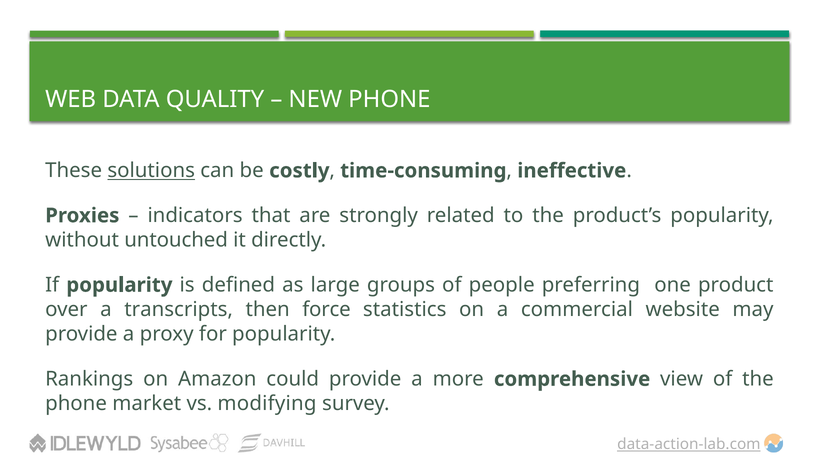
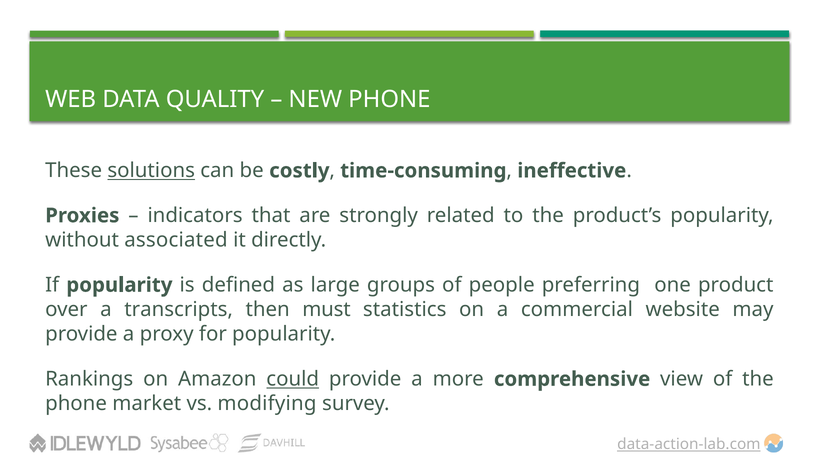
untouched: untouched -> associated
force: force -> must
could underline: none -> present
